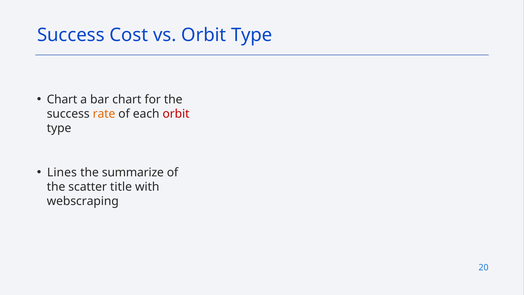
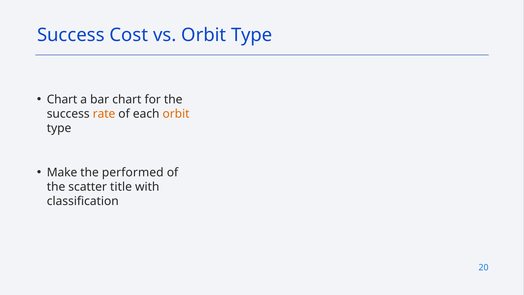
orbit at (176, 114) colour: red -> orange
Lines: Lines -> Make
summarize: summarize -> performed
webscraping: webscraping -> classification
